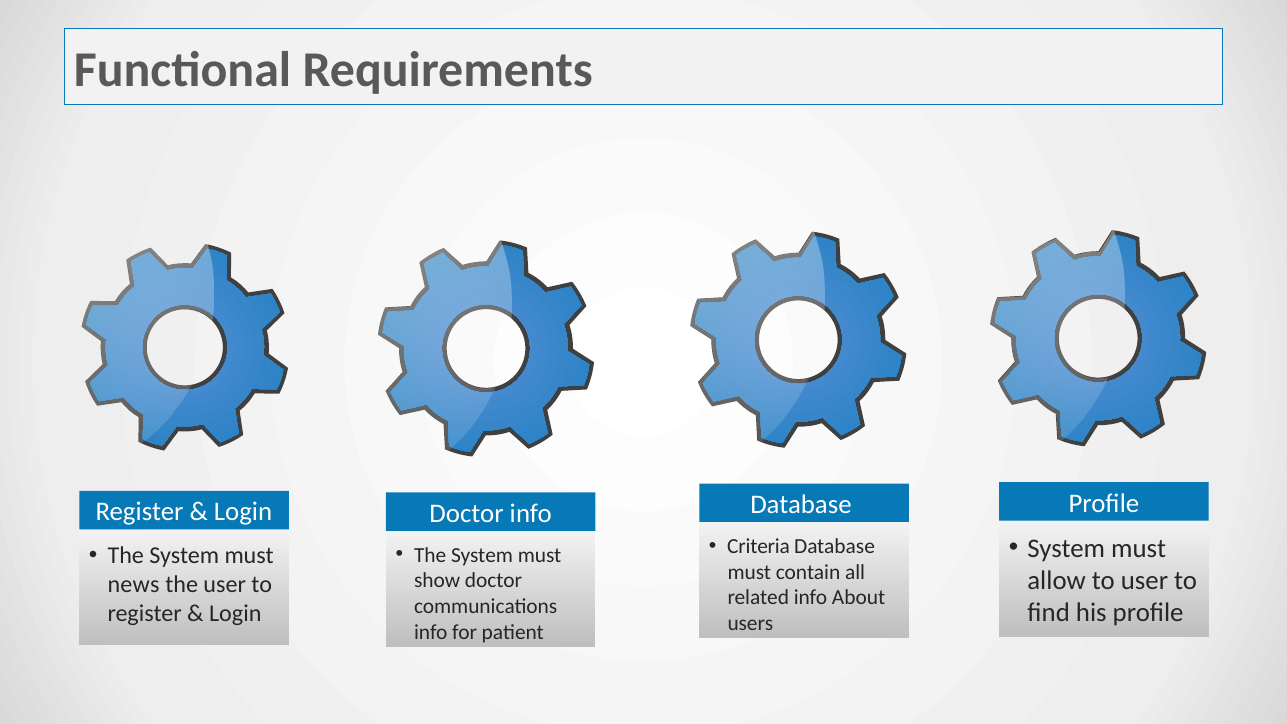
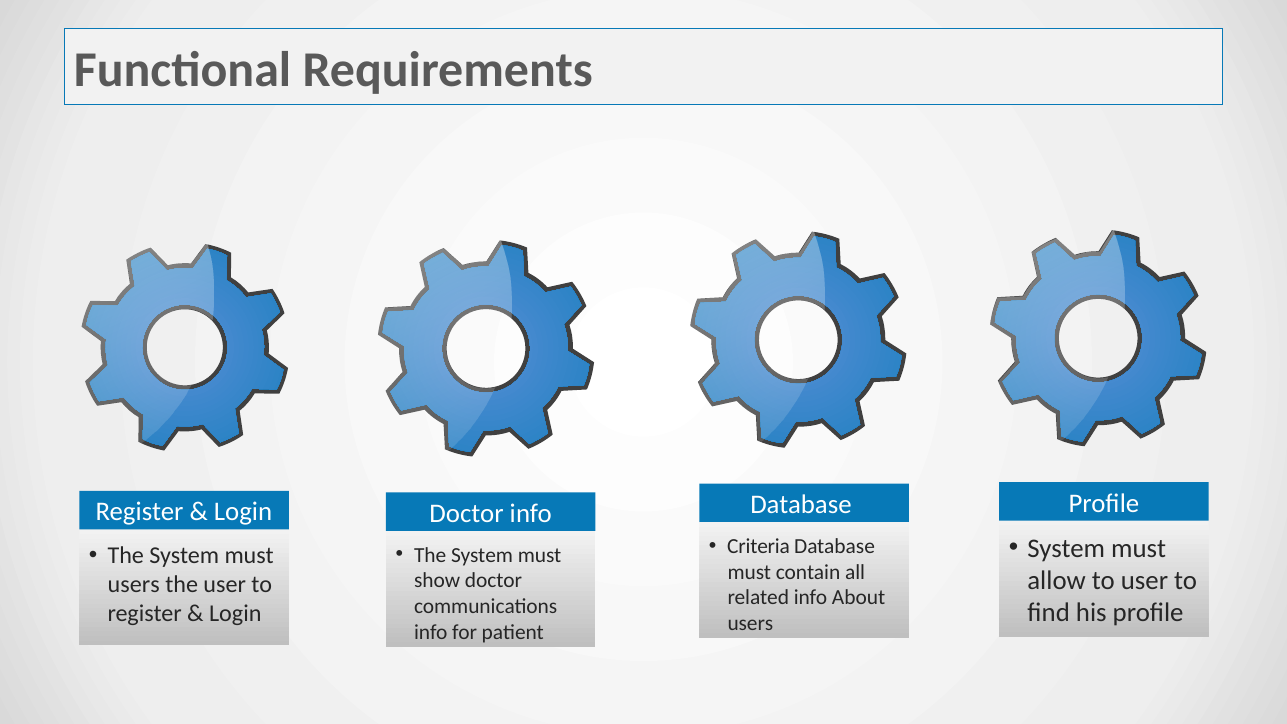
news at (134, 584): news -> users
